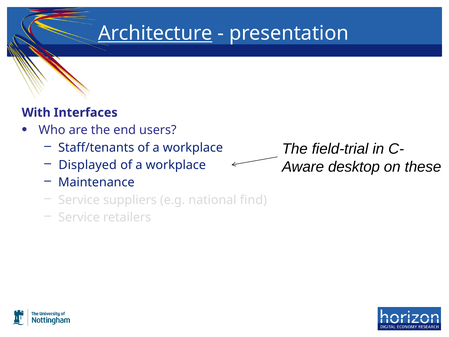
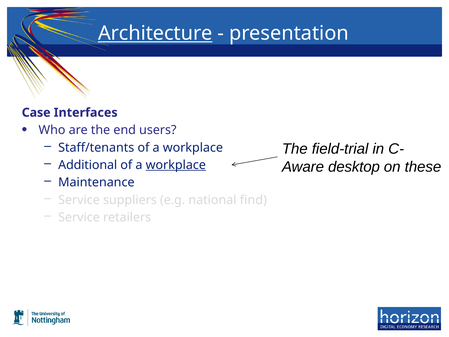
With: With -> Case
Displayed: Displayed -> Additional
workplace at (176, 165) underline: none -> present
